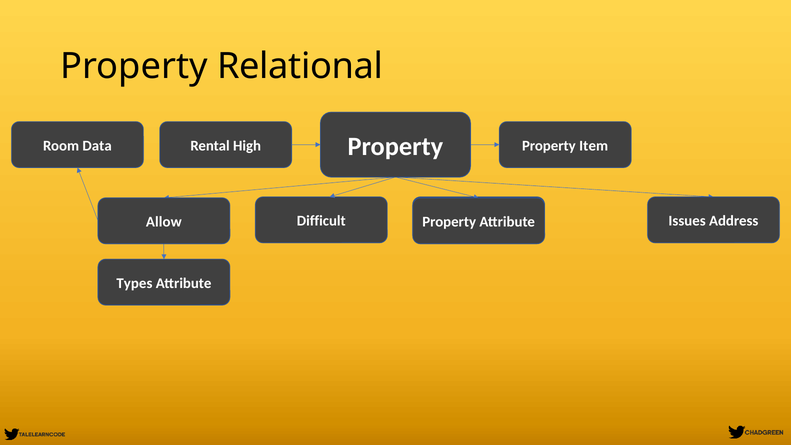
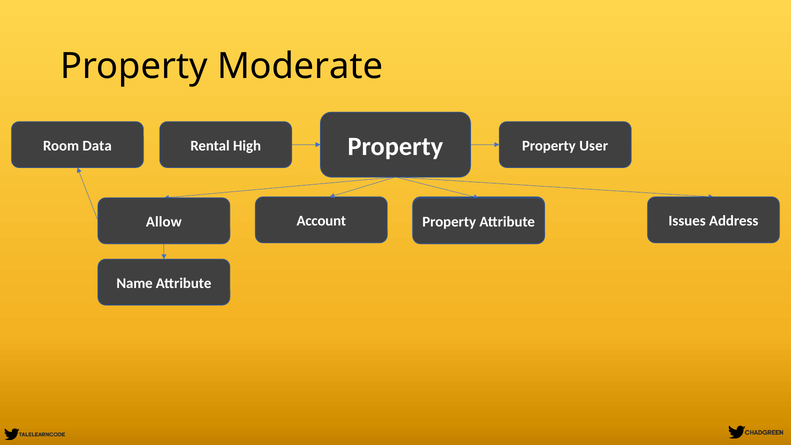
Relational: Relational -> Moderate
Item: Item -> User
Difficult: Difficult -> Account
Types: Types -> Name
